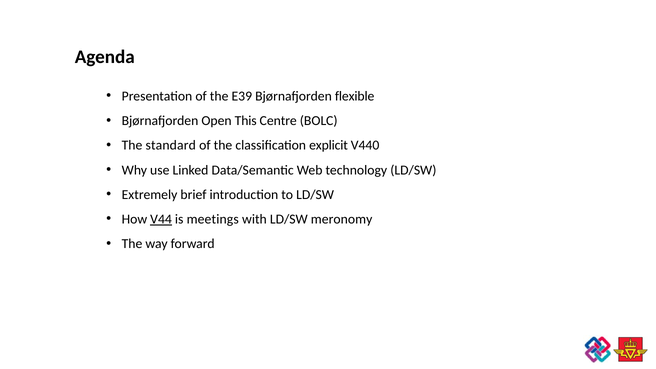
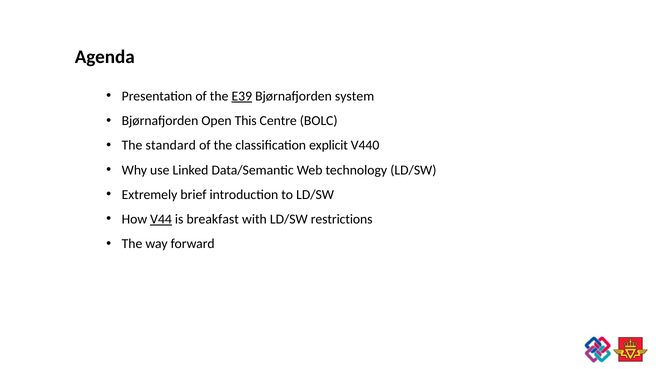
E39 underline: none -> present
flexible: flexible -> system
meetings: meetings -> breakfast
meronomy: meronomy -> restrictions
